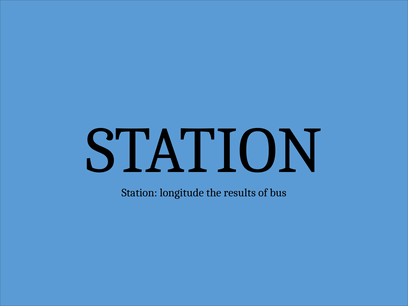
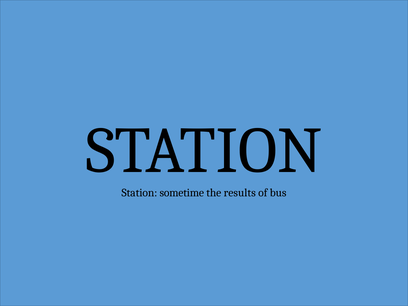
longitude: longitude -> sometime
